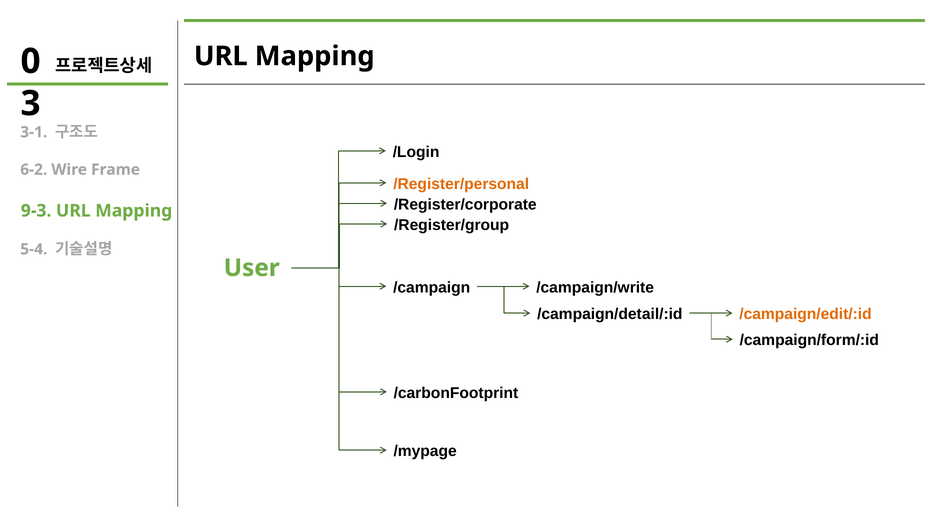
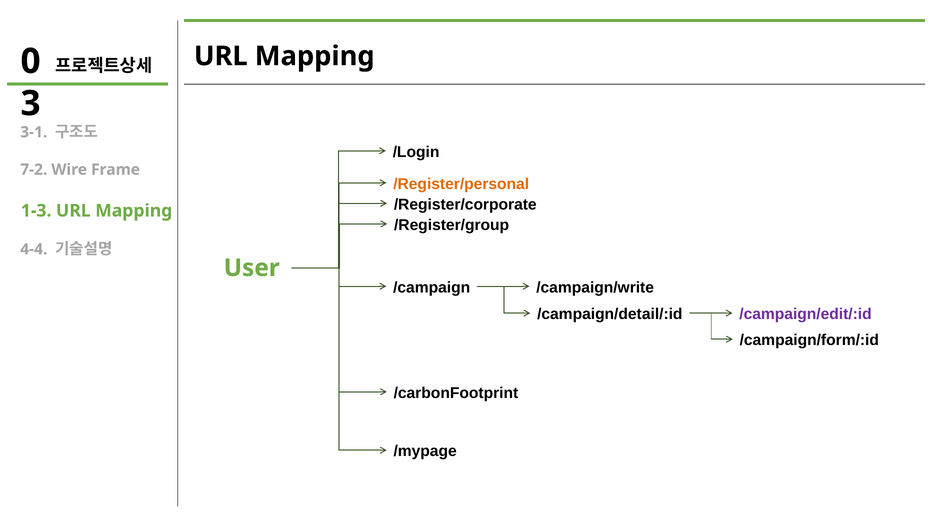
6-2: 6-2 -> 7-2
9-3: 9-3 -> 1-3
5-4: 5-4 -> 4-4
/campaign/edit/:id colour: orange -> purple
